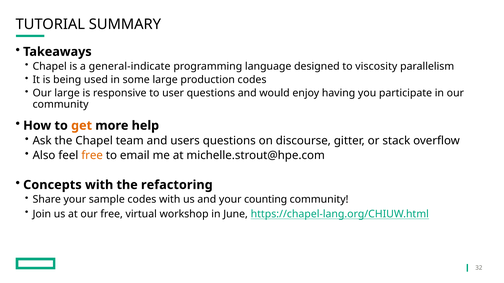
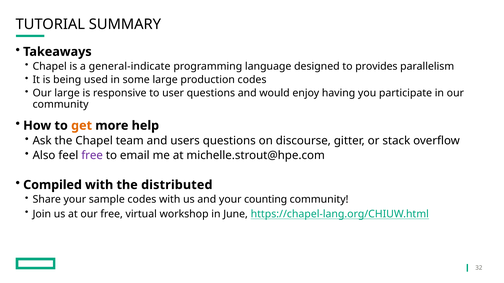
viscosity: viscosity -> provides
free at (92, 155) colour: orange -> purple
Concepts: Concepts -> Compiled
refactoring: refactoring -> distributed
